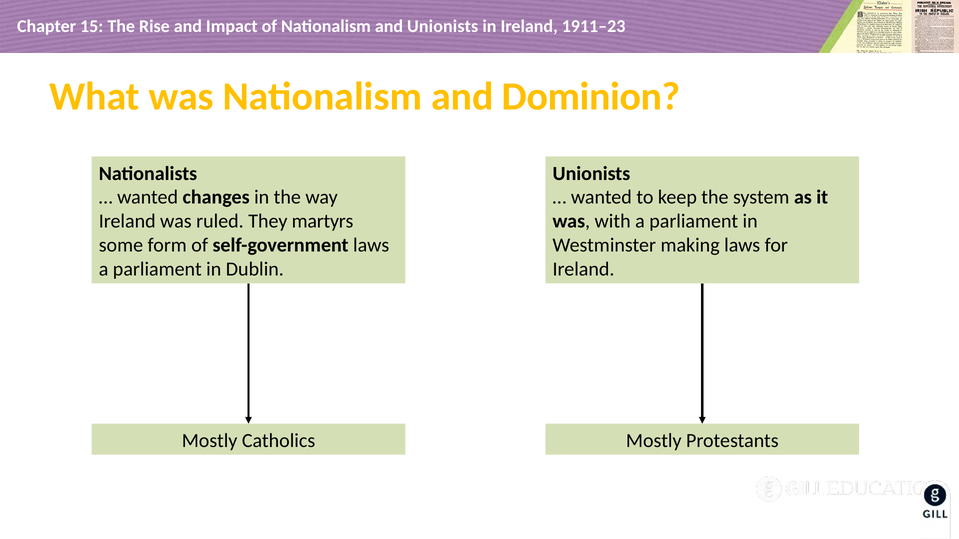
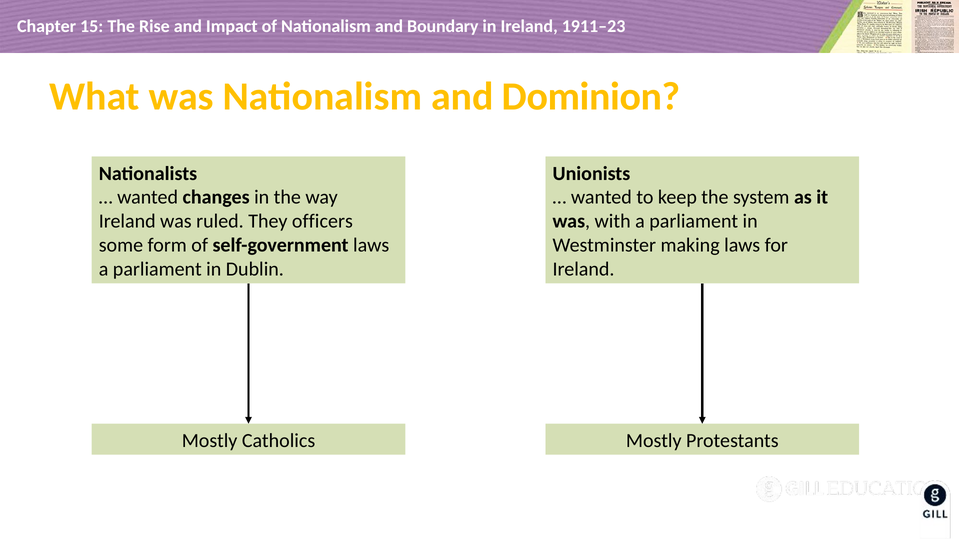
and Unionists: Unionists -> Boundary
martyrs: martyrs -> officers
